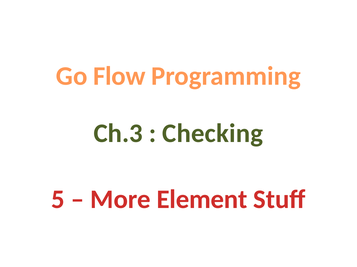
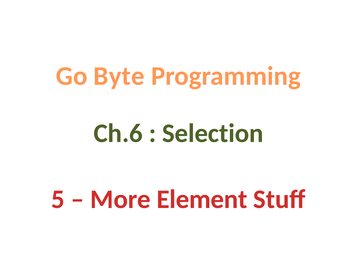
Flow: Flow -> Byte
Ch.3: Ch.3 -> Ch.6
Checking: Checking -> Selection
